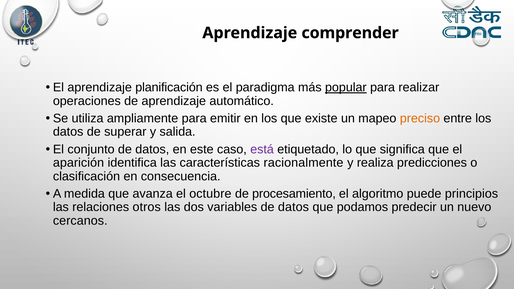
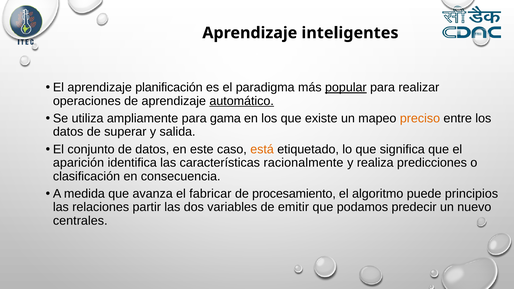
comprender: comprender -> inteligentes
automático underline: none -> present
emitir: emitir -> gama
está colour: purple -> orange
octubre: octubre -> fabricar
otros: otros -> partir
variables de datos: datos -> emitir
cercanos: cercanos -> centrales
